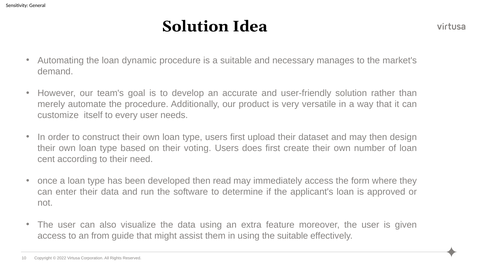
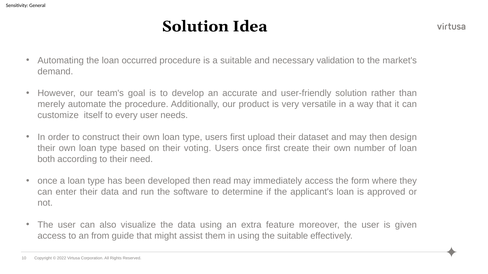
dynamic: dynamic -> occurred
manages: manages -> validation
Users does: does -> once
cent: cent -> both
